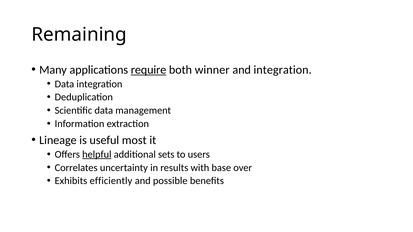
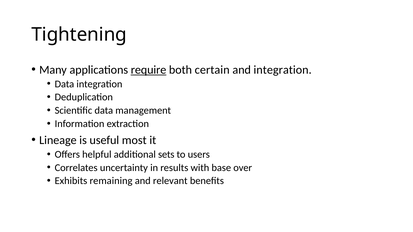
Remaining: Remaining -> Tightening
winner: winner -> certain
helpful underline: present -> none
efficiently: efficiently -> remaining
possible: possible -> relevant
